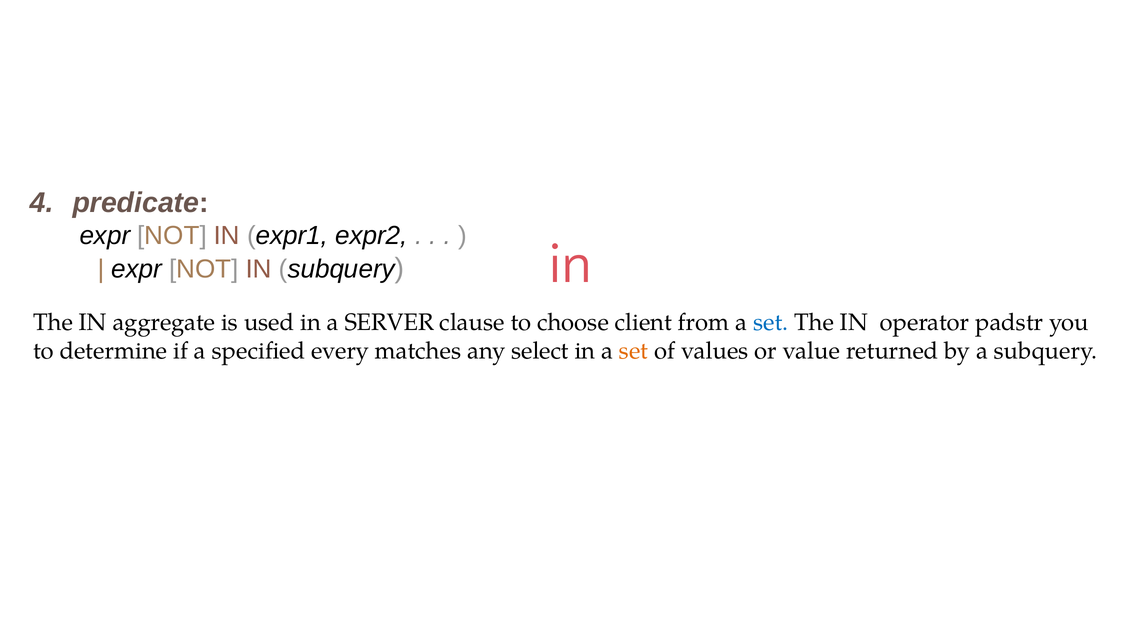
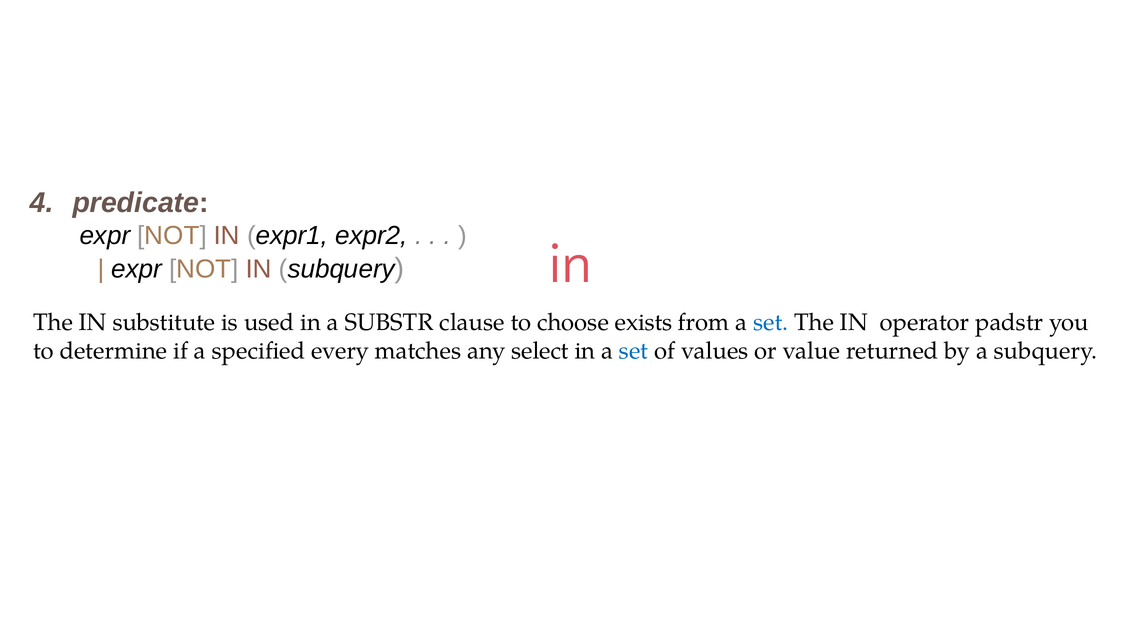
aggregate: aggregate -> substitute
SERVER: SERVER -> SUBSTR
client: client -> exists
set at (634, 351) colour: orange -> blue
